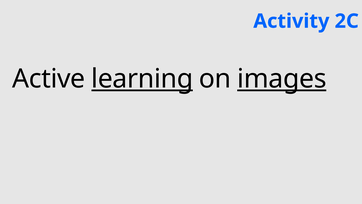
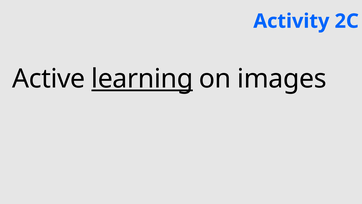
images underline: present -> none
